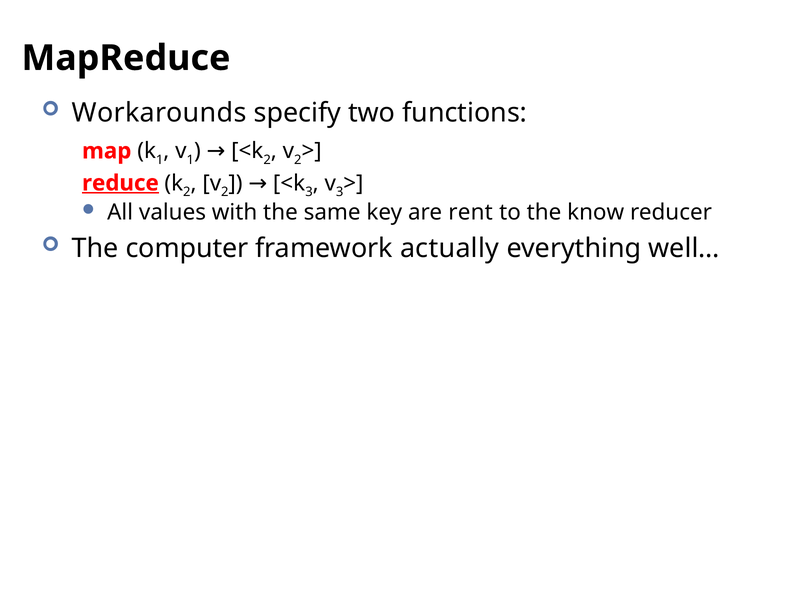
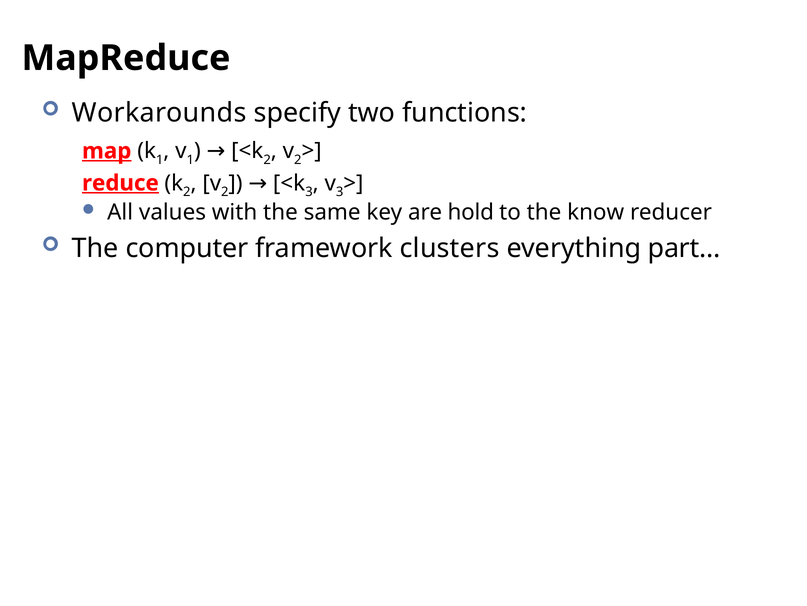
map underline: none -> present
rent: rent -> hold
actually: actually -> clusters
well…: well… -> part…
